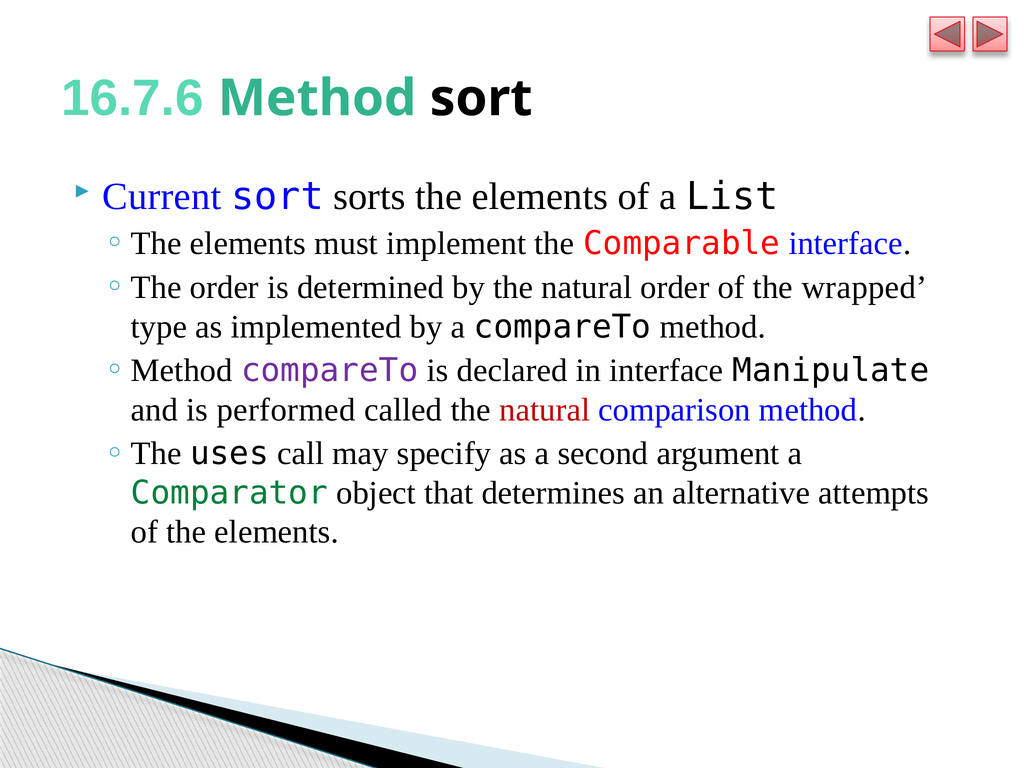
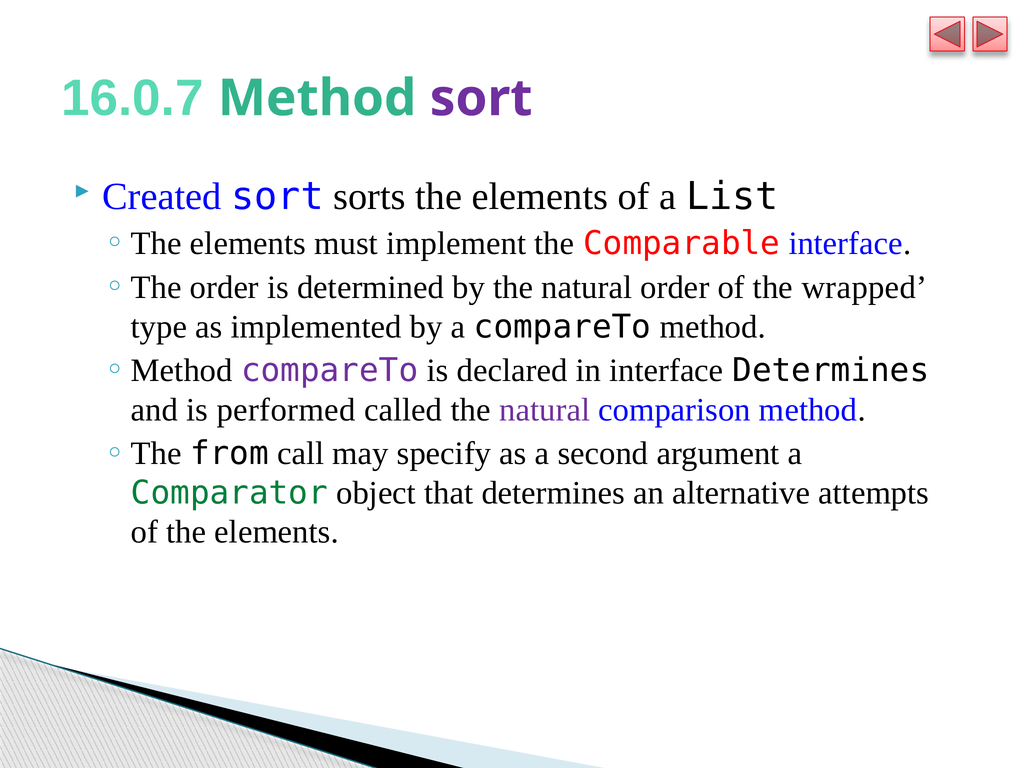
16.7.6: 16.7.6 -> 16.0.7
sort at (481, 98) colour: black -> purple
Current: Current -> Created
interface Manipulate: Manipulate -> Determines
natural at (545, 410) colour: red -> purple
uses: uses -> from
